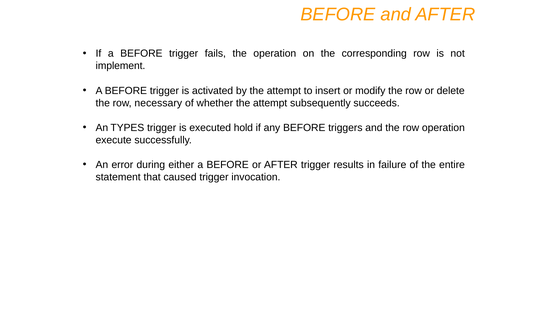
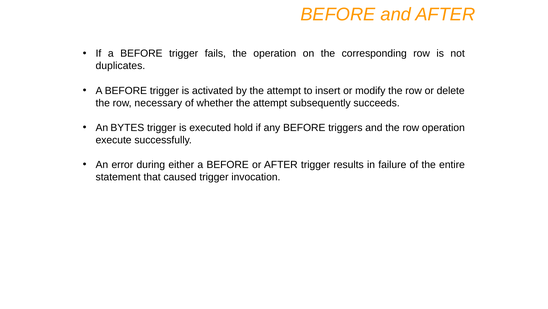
implement: implement -> duplicates
TYPES: TYPES -> BYTES
